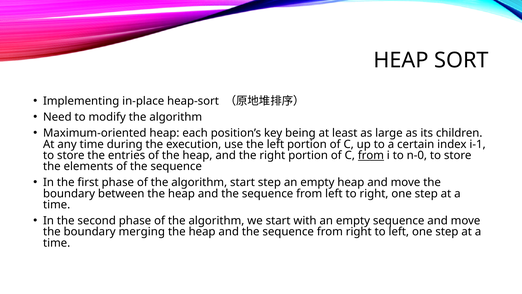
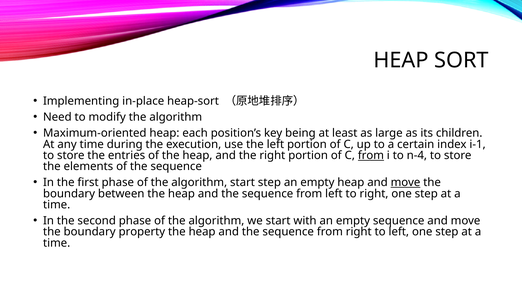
n-0: n-0 -> n-4
move at (406, 182) underline: none -> present
merging: merging -> property
